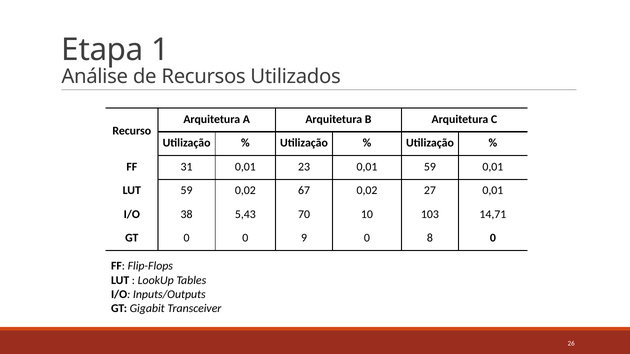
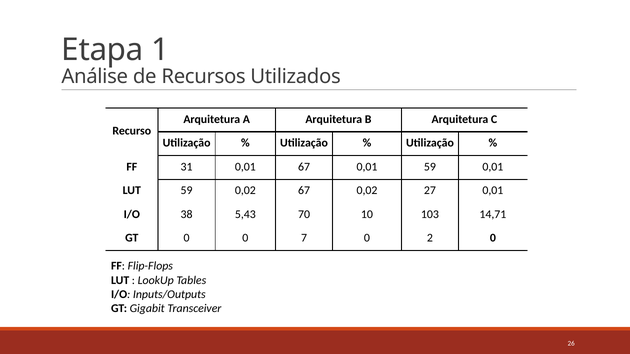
0,01 23: 23 -> 67
9: 9 -> 7
8: 8 -> 2
